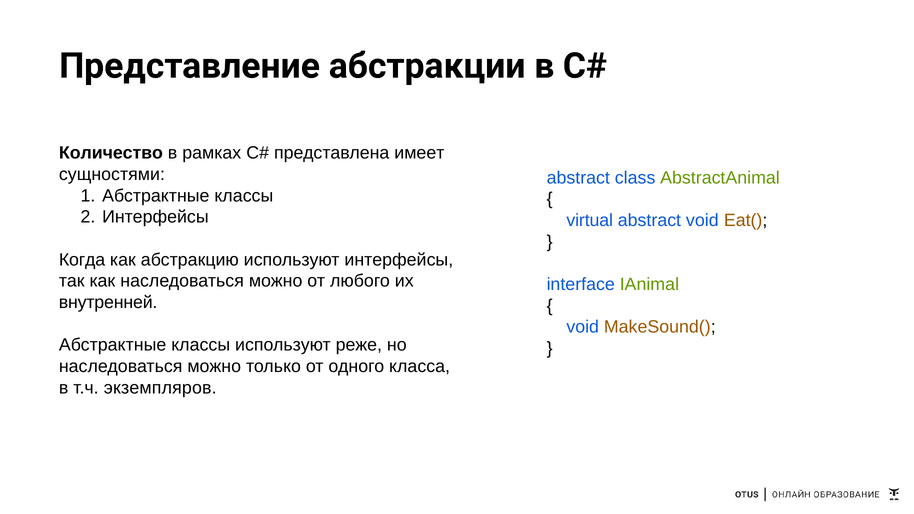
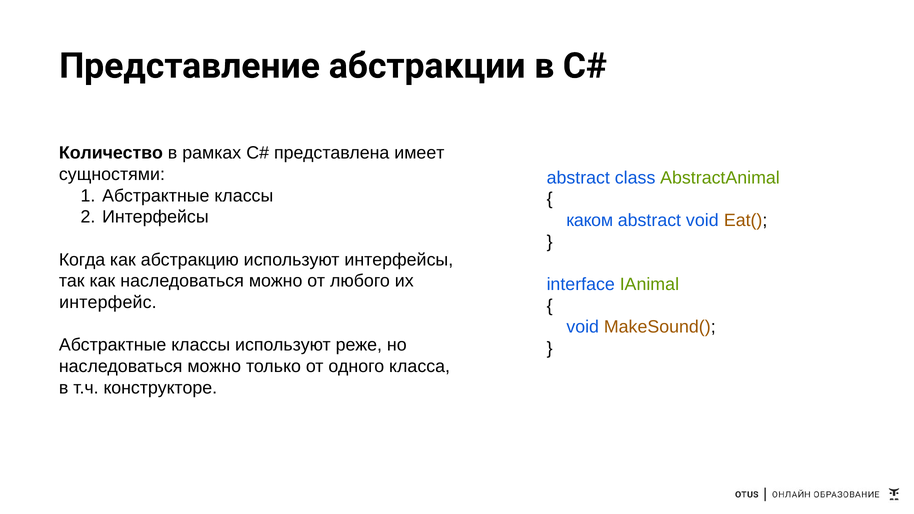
virtual: virtual -> каком
внутренней: внутренней -> интерфейс
экземпляров: экземпляров -> конструкторе
